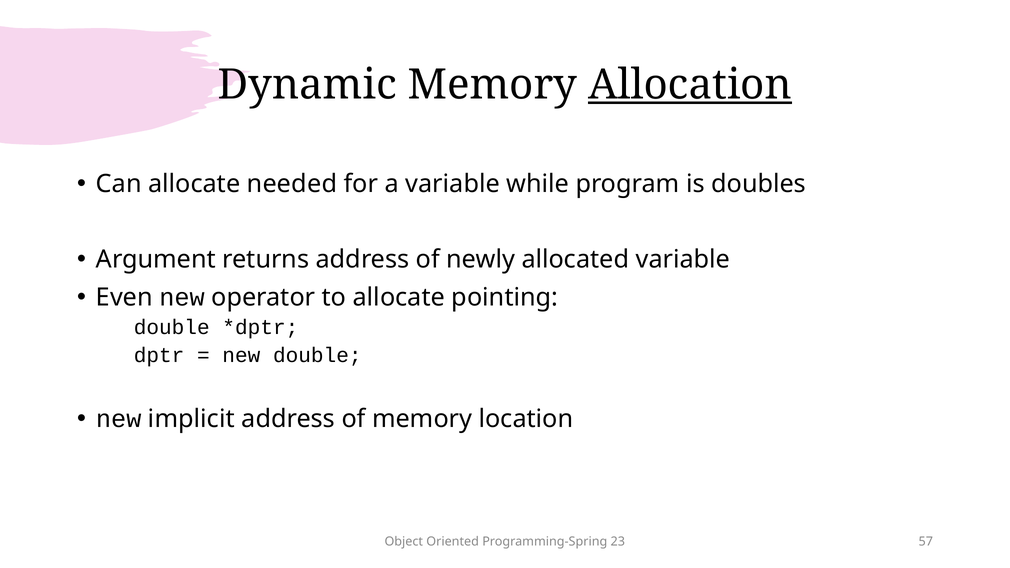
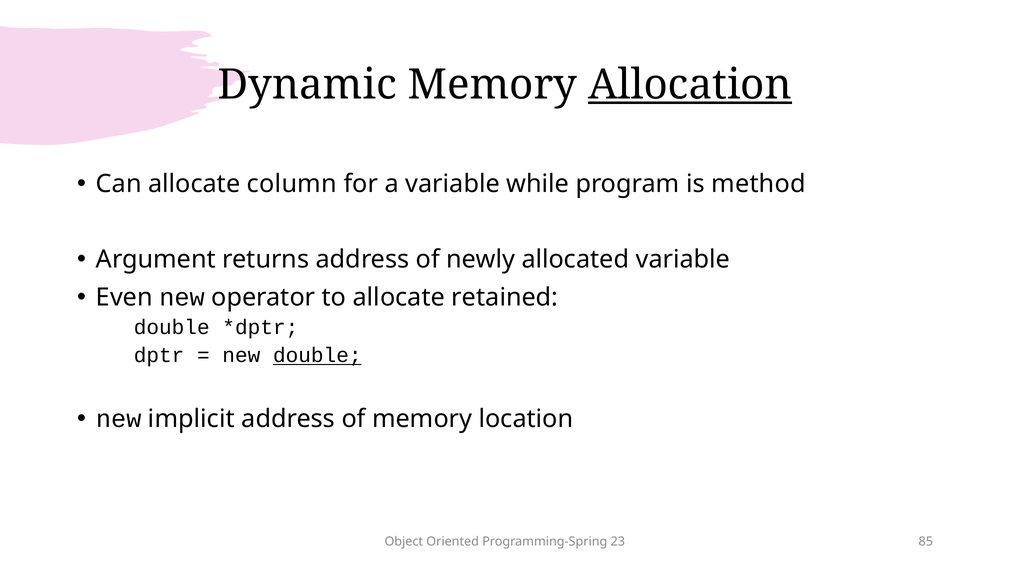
needed: needed -> column
doubles: doubles -> method
pointing: pointing -> retained
double at (317, 356) underline: none -> present
57: 57 -> 85
